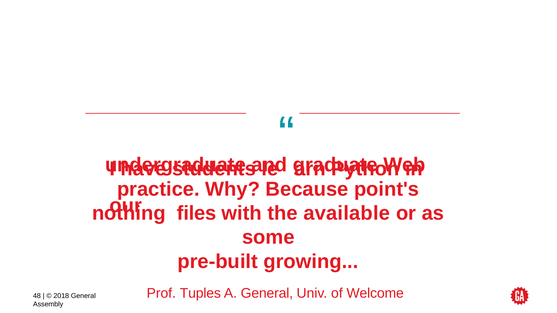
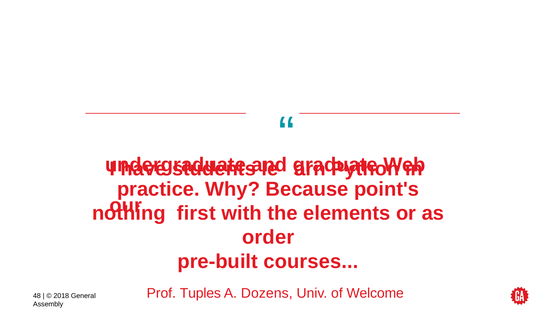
ﬁles: ﬁles -> first
available: available -> elements
some: some -> order
growing: growing -> courses
A General: General -> Dozens
